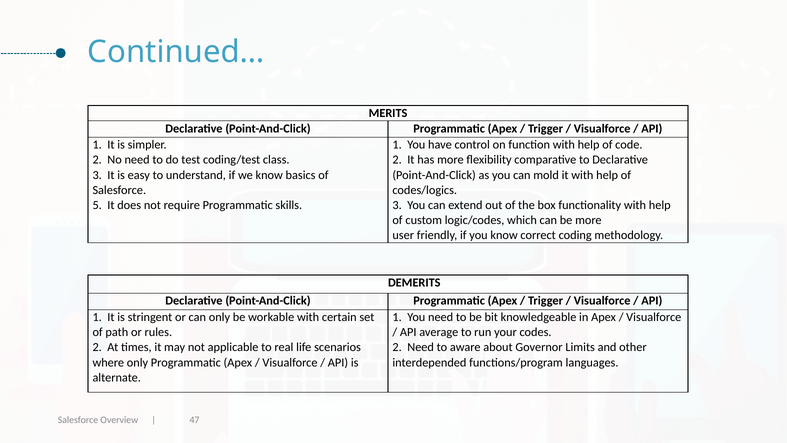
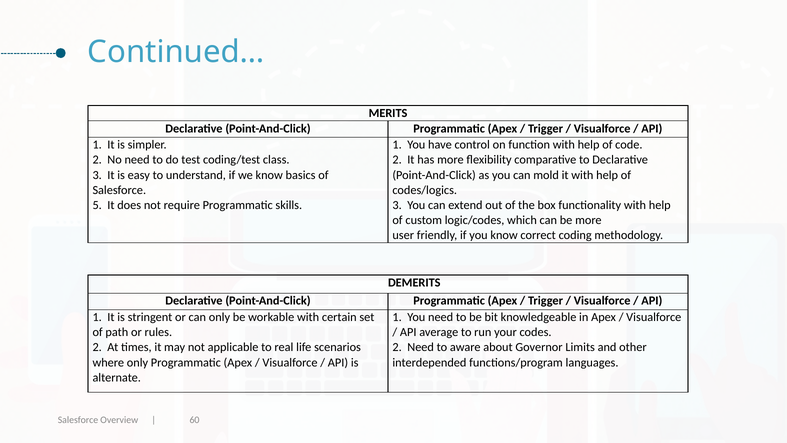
47: 47 -> 60
